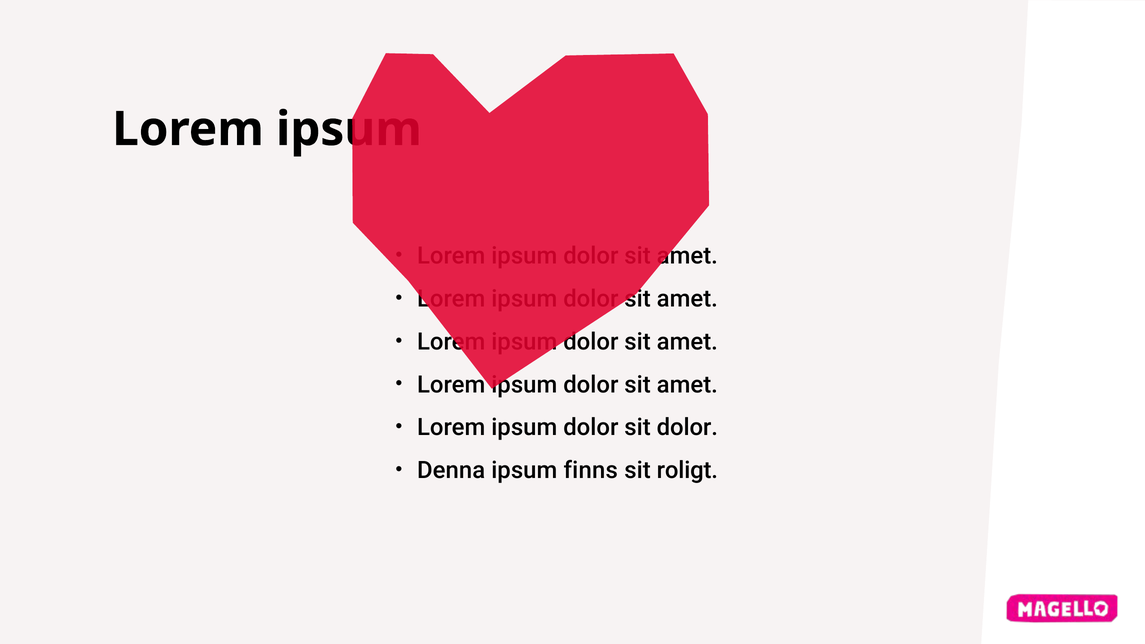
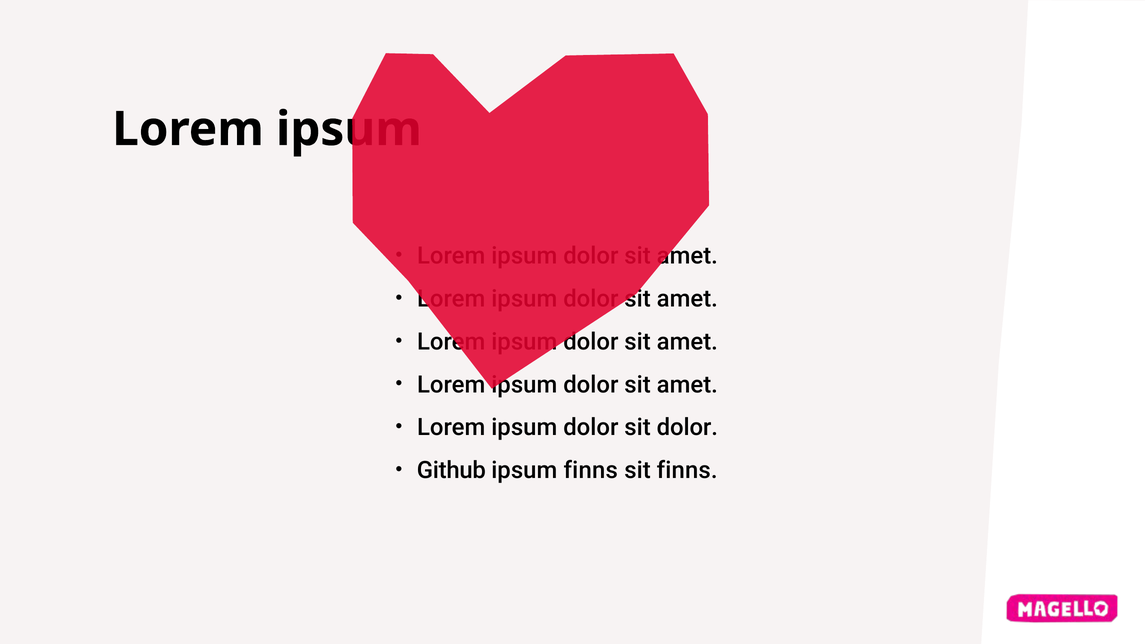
Denna: Denna -> Github
sit roligt: roligt -> finns
